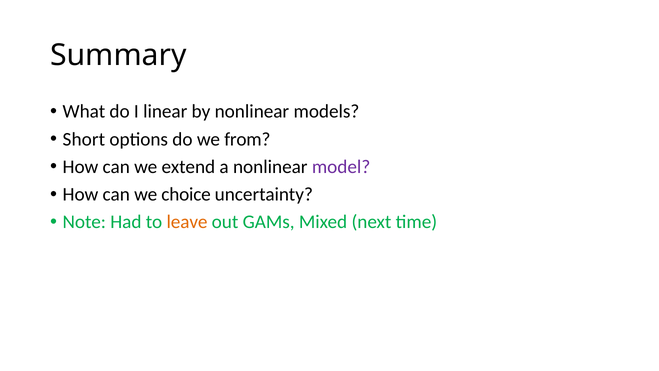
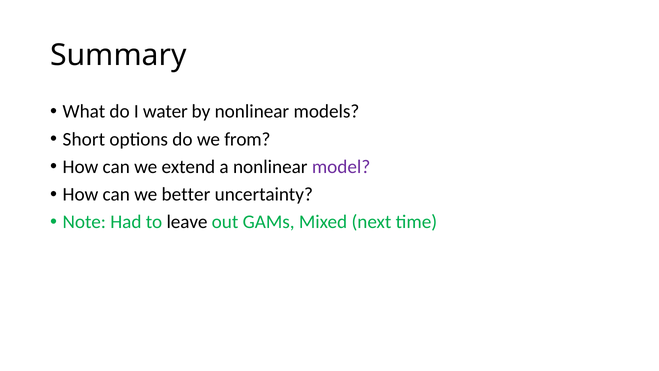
linear: linear -> water
choice: choice -> better
leave colour: orange -> black
